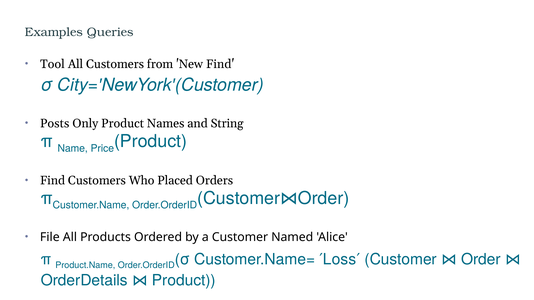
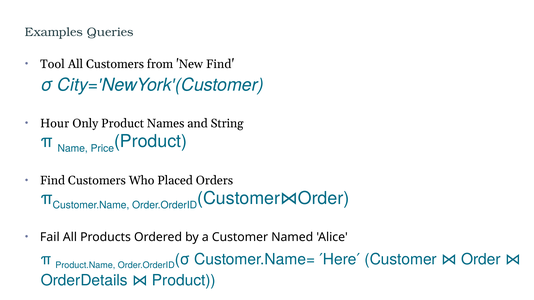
Posts: Posts -> Hour
File: File -> Fail
Loss: Loss -> Here
